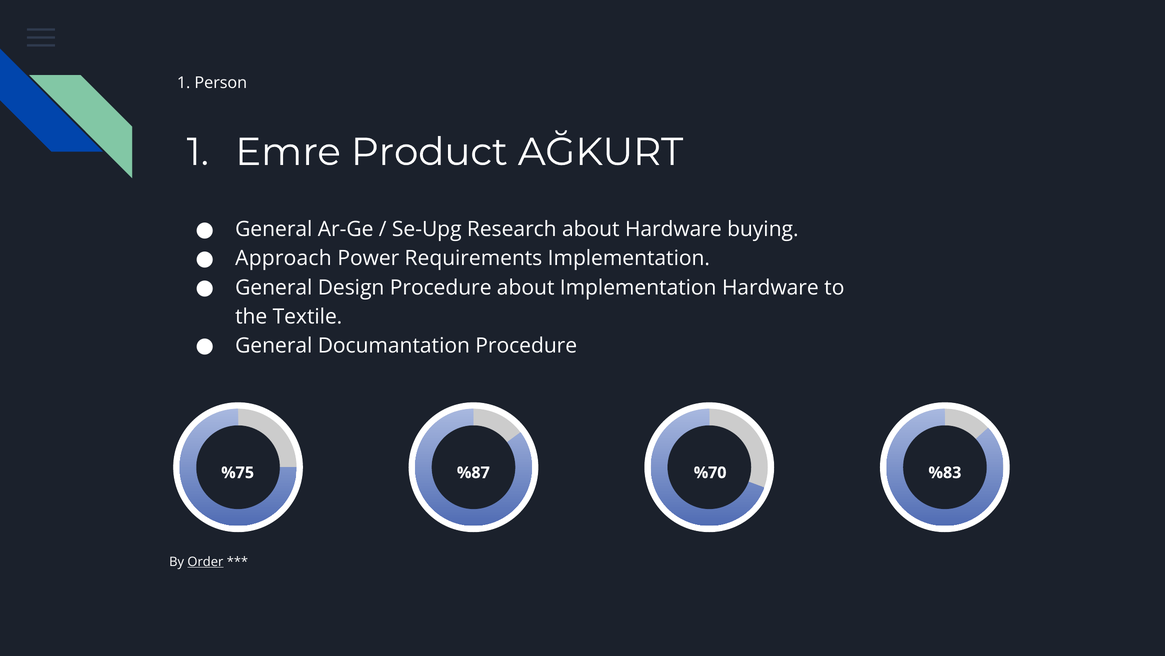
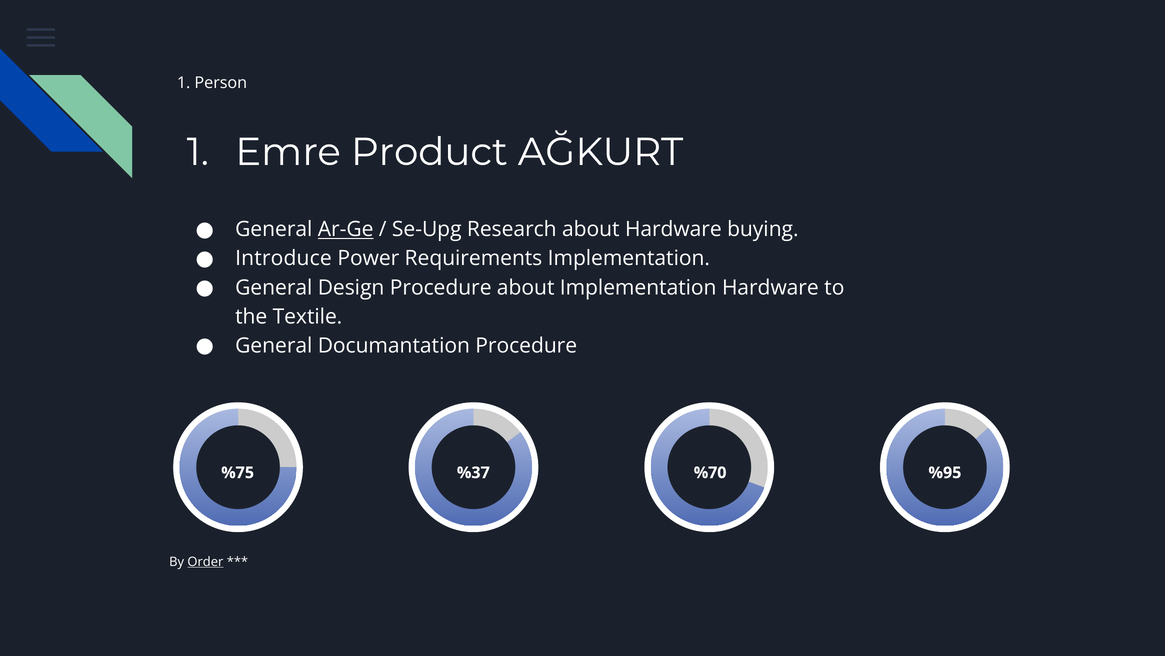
Ar-Ge underline: none -> present
Approach: Approach -> Introduce
%87: %87 -> %37
%83: %83 -> %95
